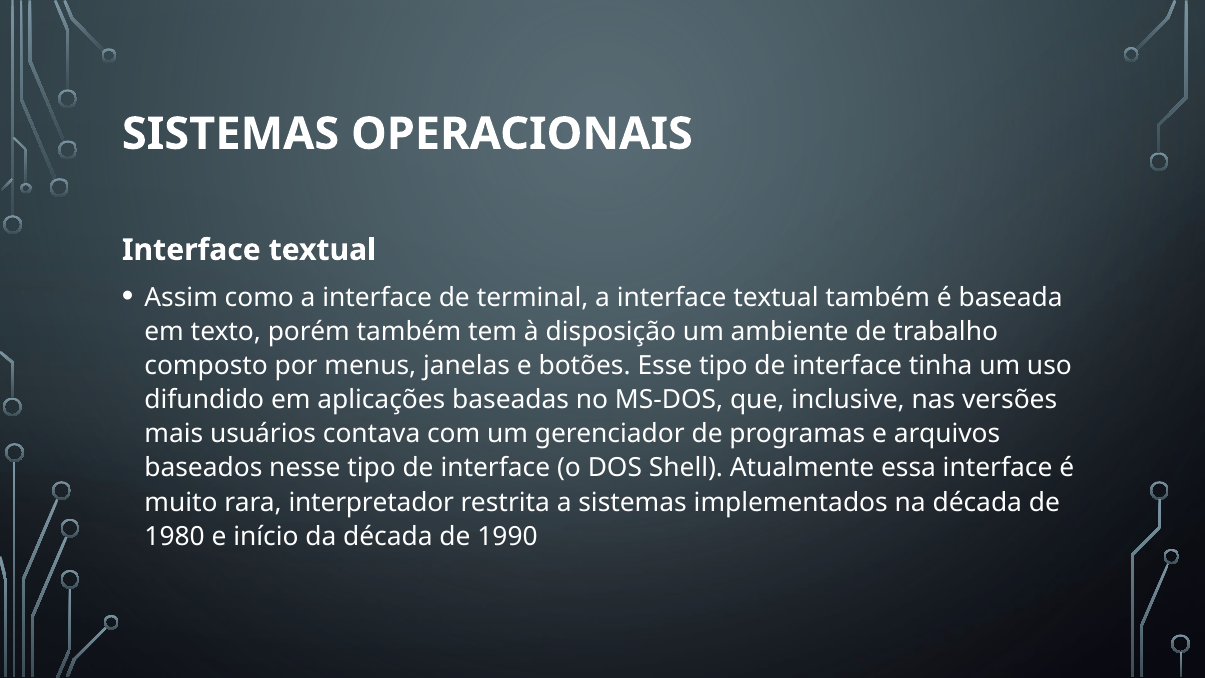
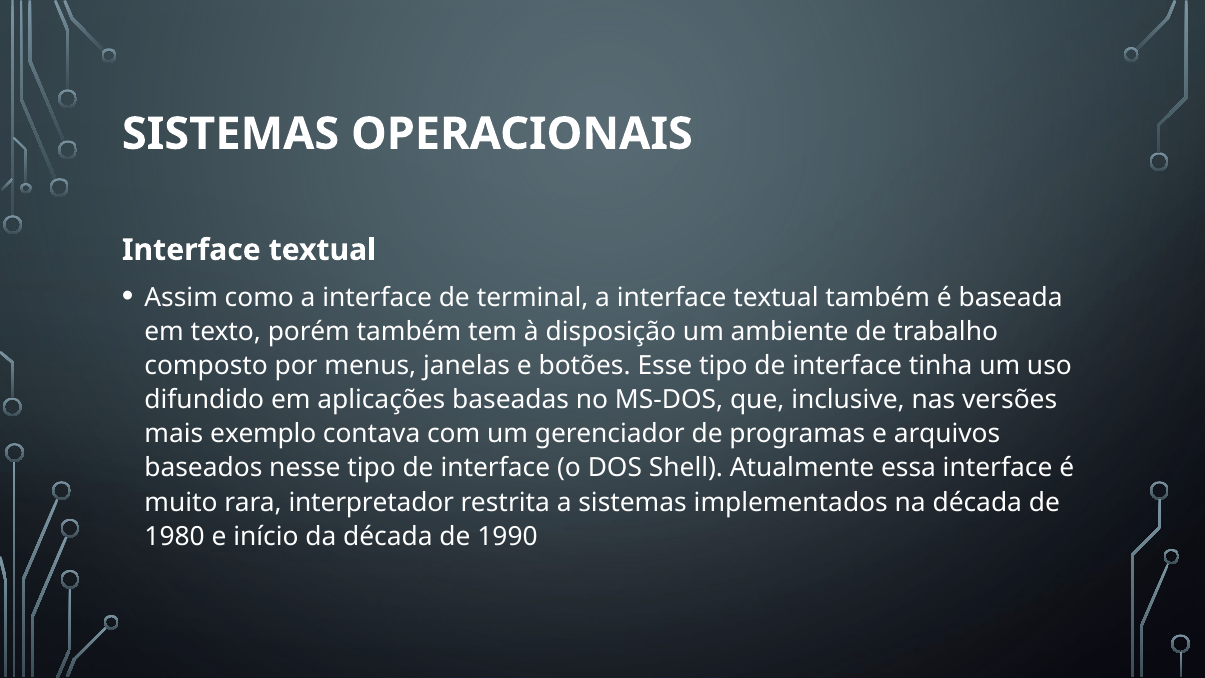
usuários: usuários -> exemplo
